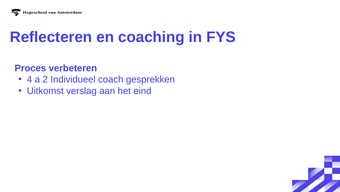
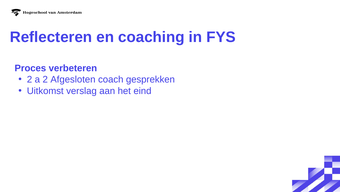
4 at (30, 79): 4 -> 2
Individueel: Individueel -> Afgesloten
